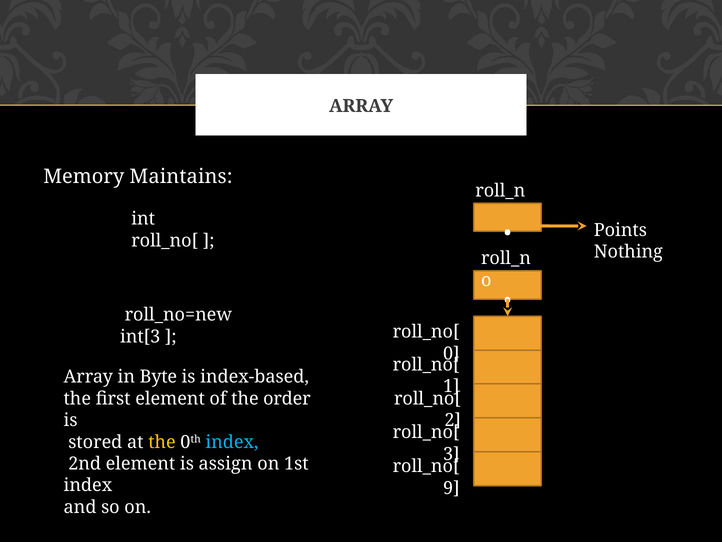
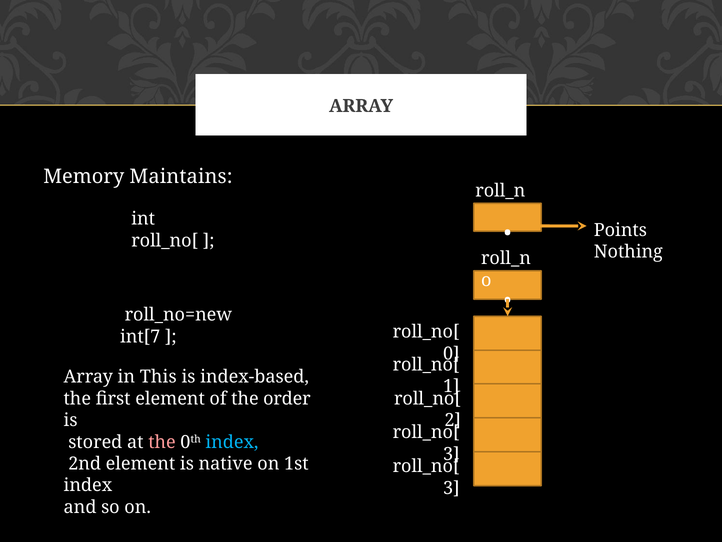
int[3: int[3 -> int[7
Byte: Byte -> This
the at (162, 442) colour: yellow -> pink
assign: assign -> native
9 at (451, 488): 9 -> 3
